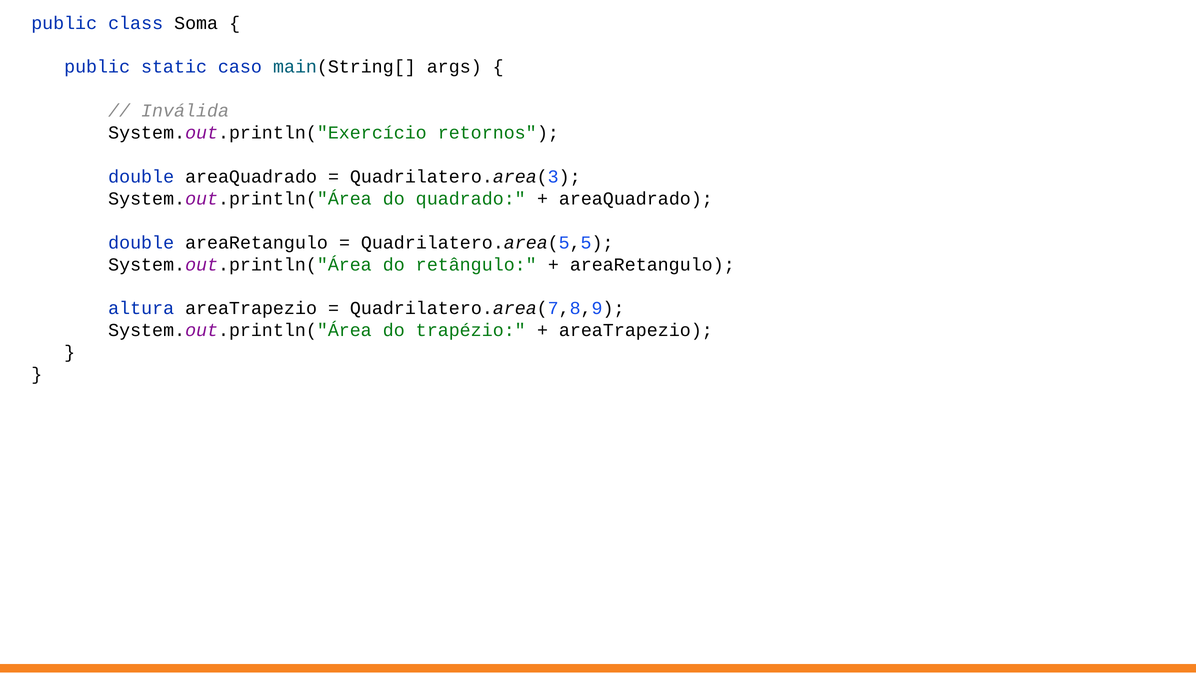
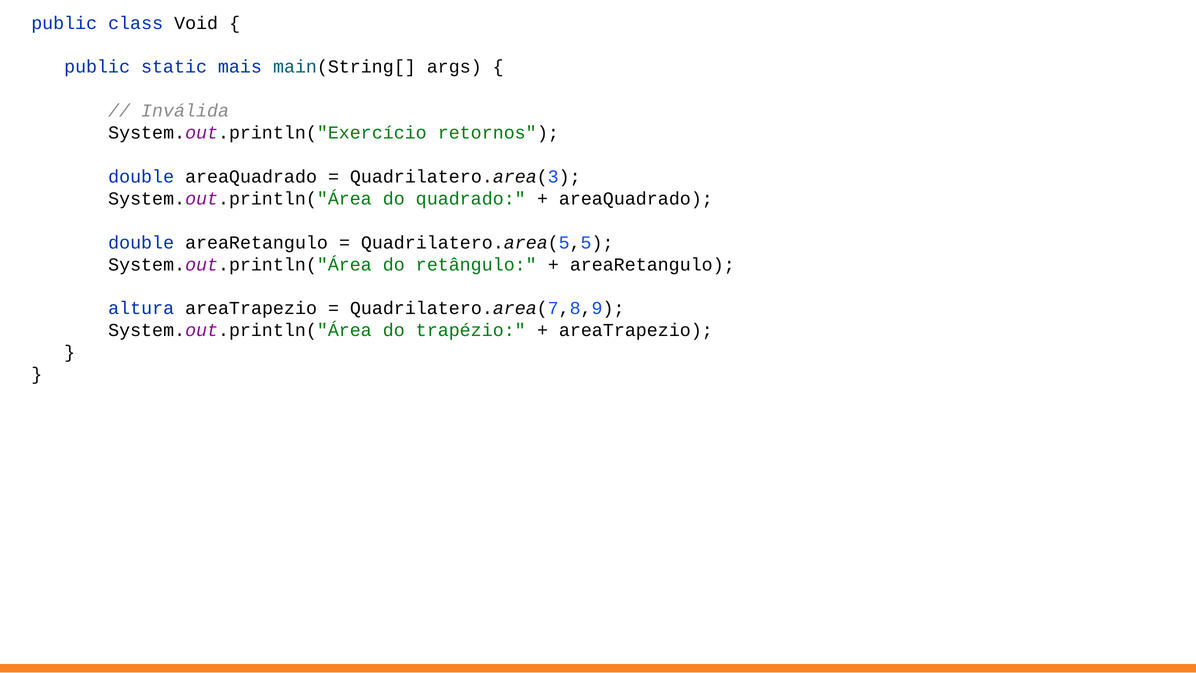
Soma: Soma -> Void
caso: caso -> mais
